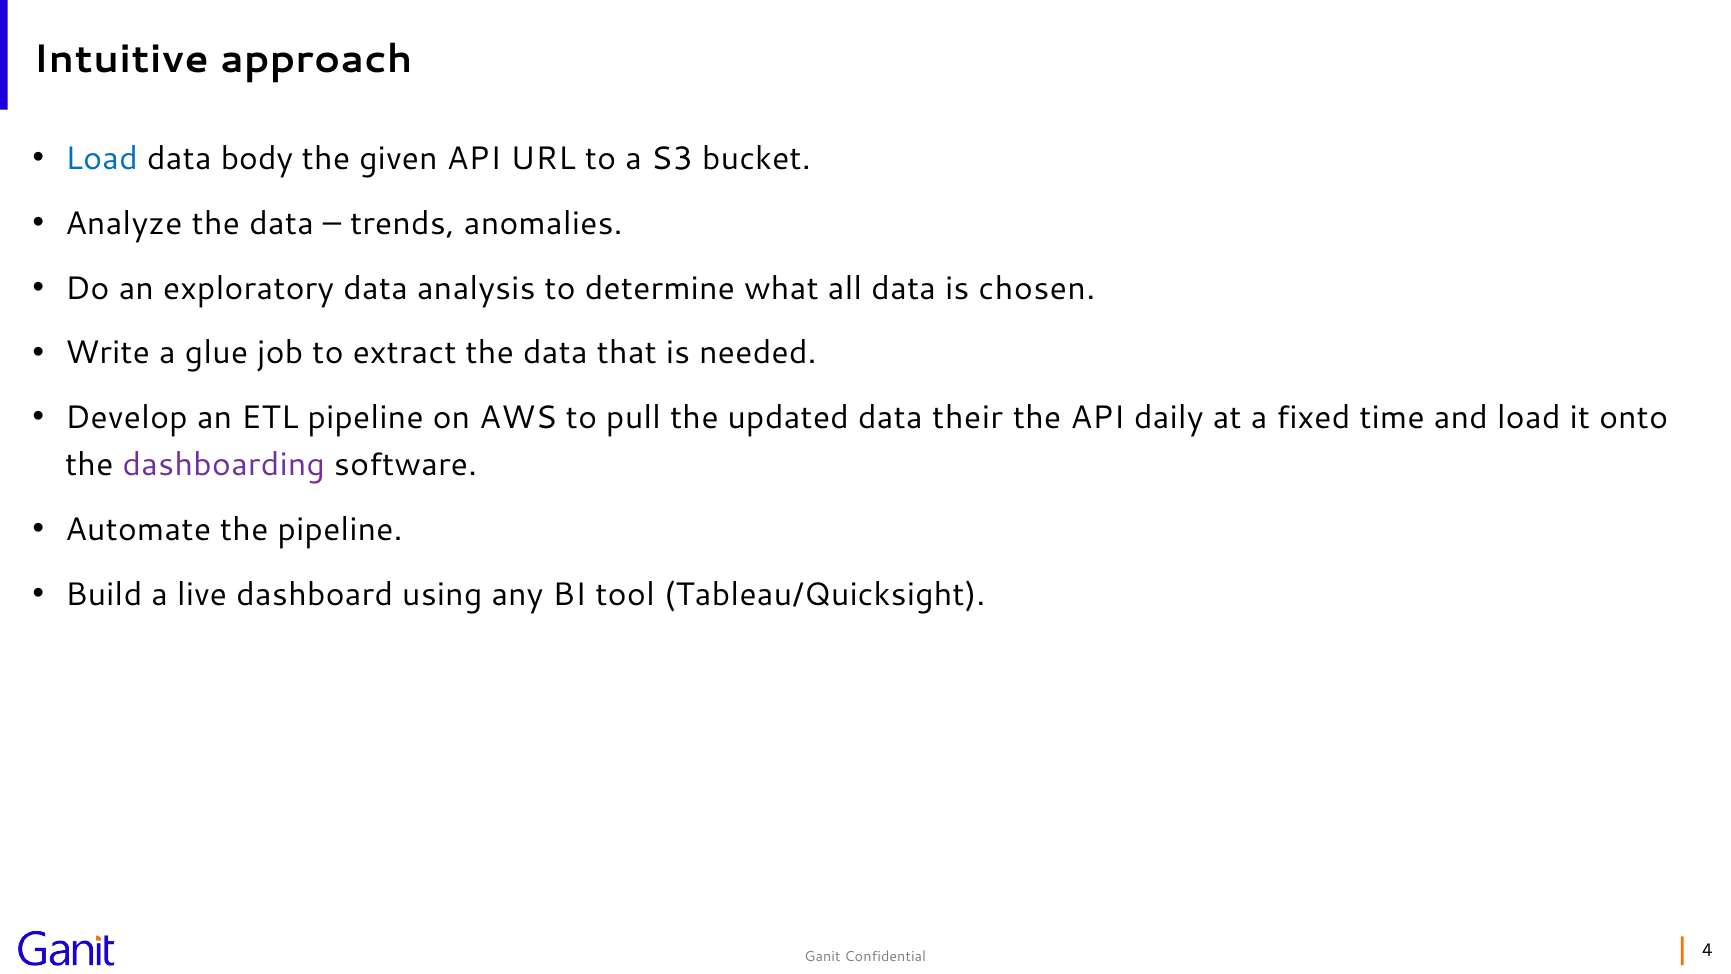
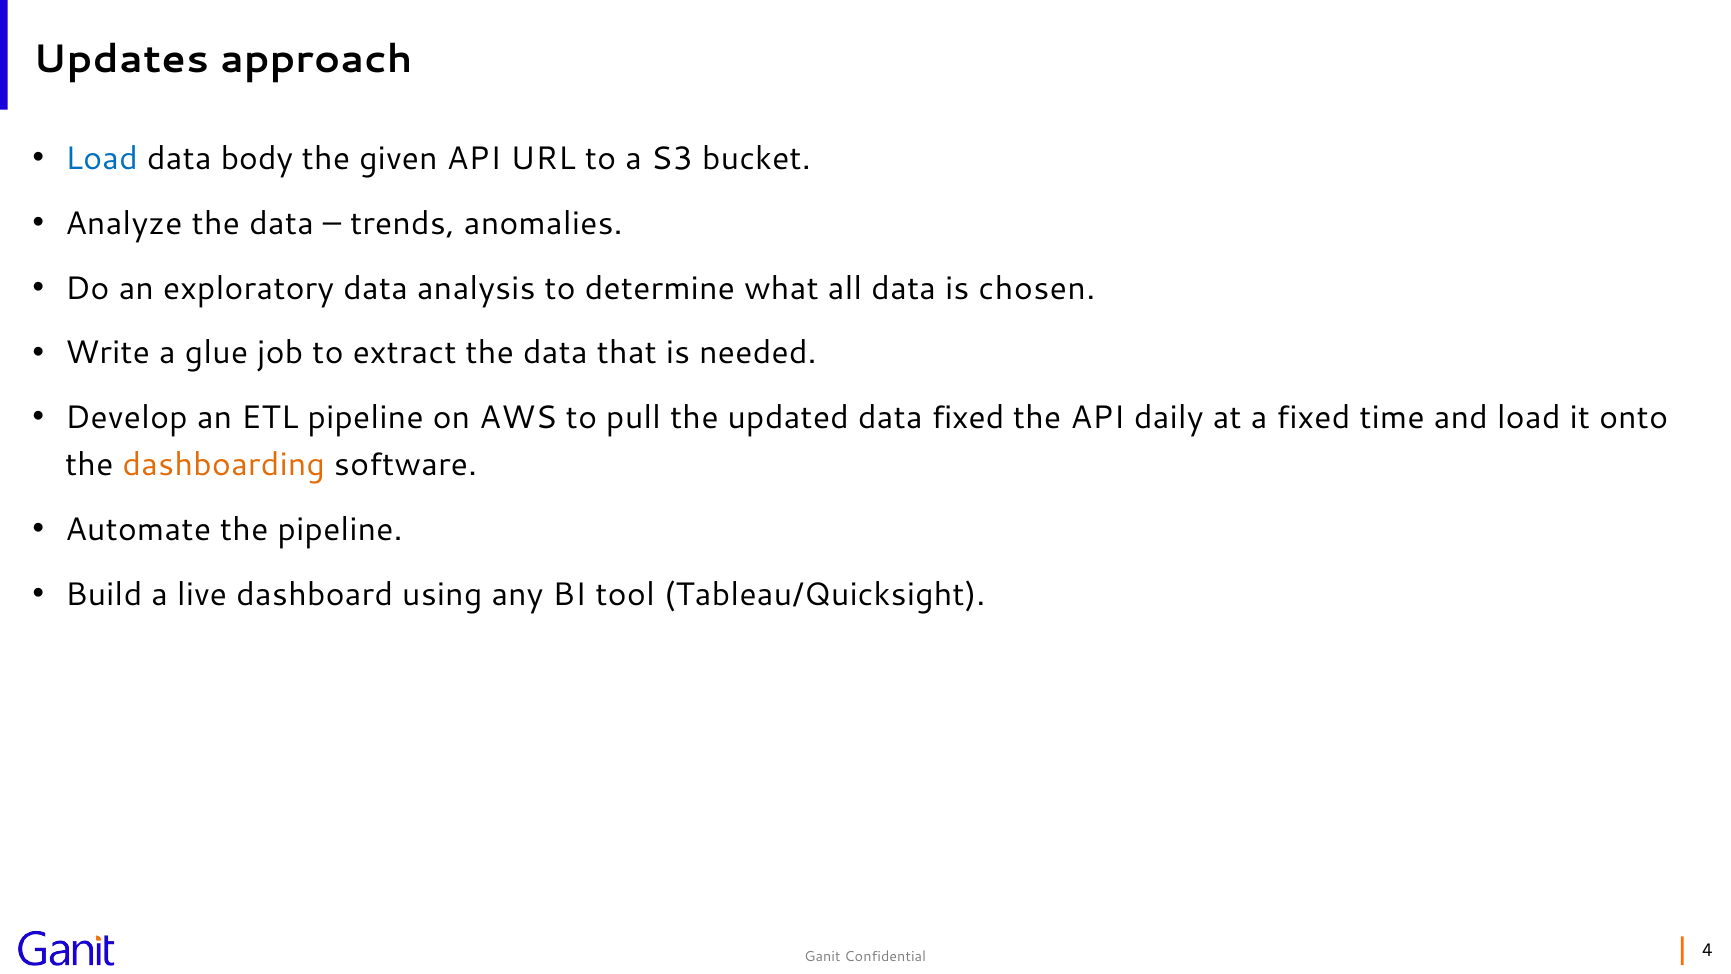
Intuitive: Intuitive -> Updates
data their: their -> fixed
dashboarding colour: purple -> orange
